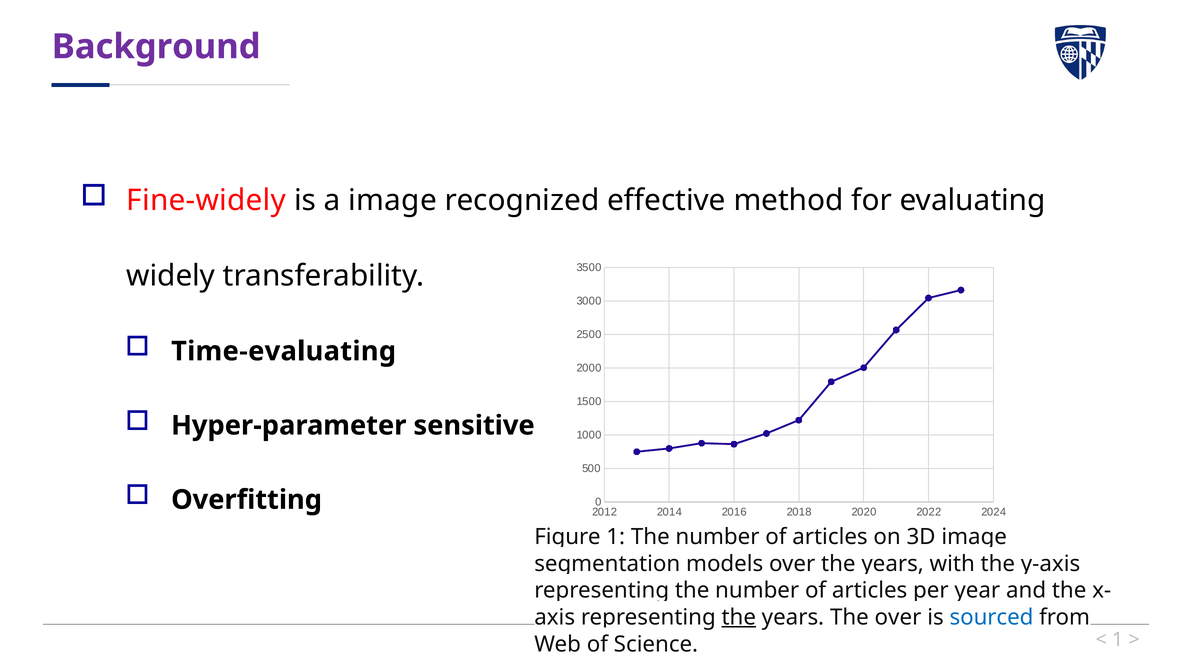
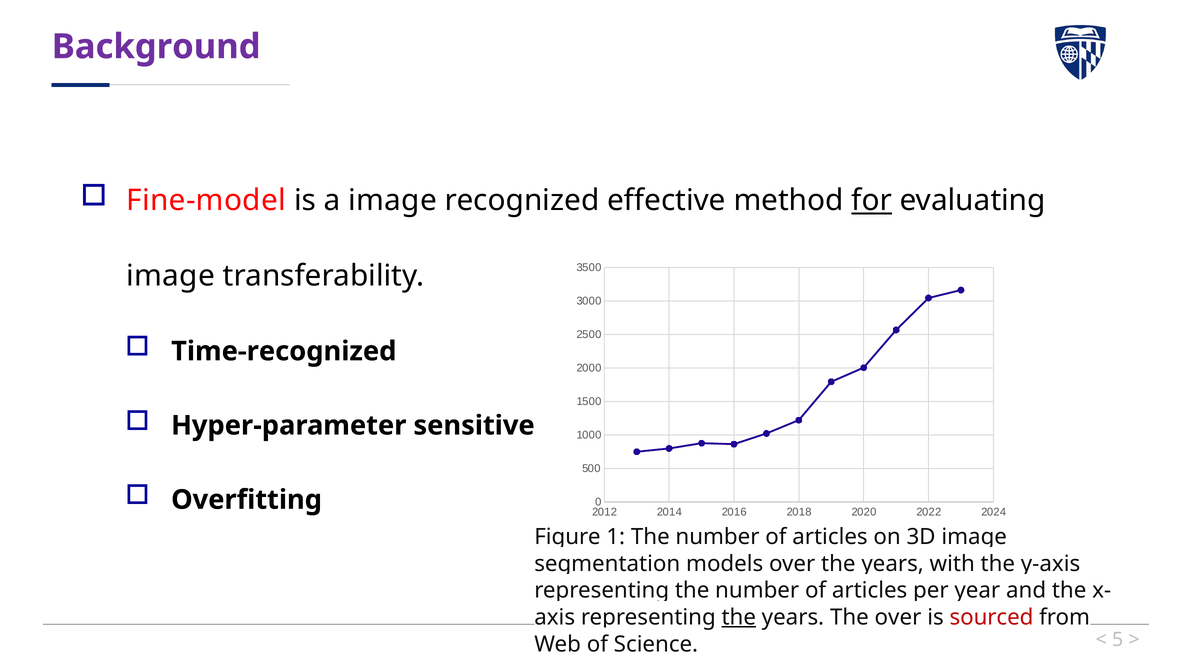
Fine-widely: Fine-widely -> Fine-model
for underline: none -> present
widely at (171, 276): widely -> image
Time-evaluating: Time-evaluating -> Time-recognized
sourced colour: blue -> red
1 at (1118, 639): 1 -> 5
